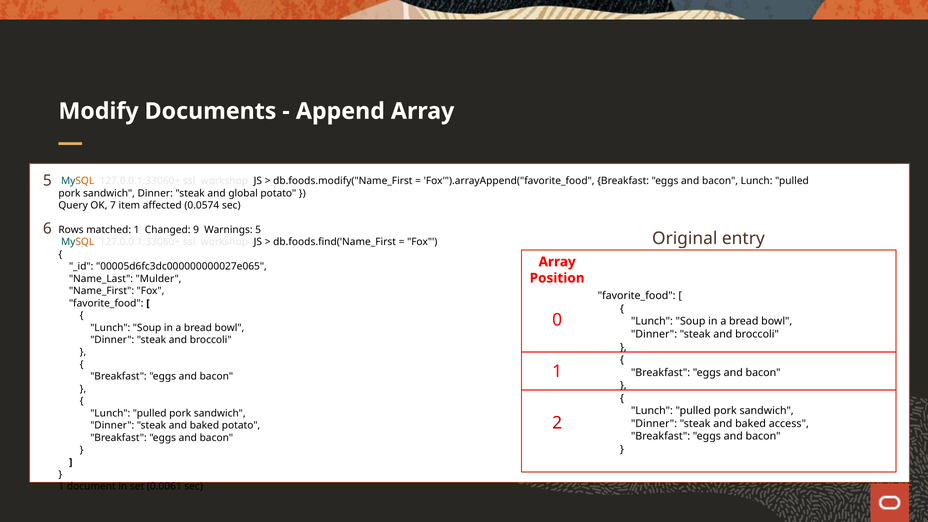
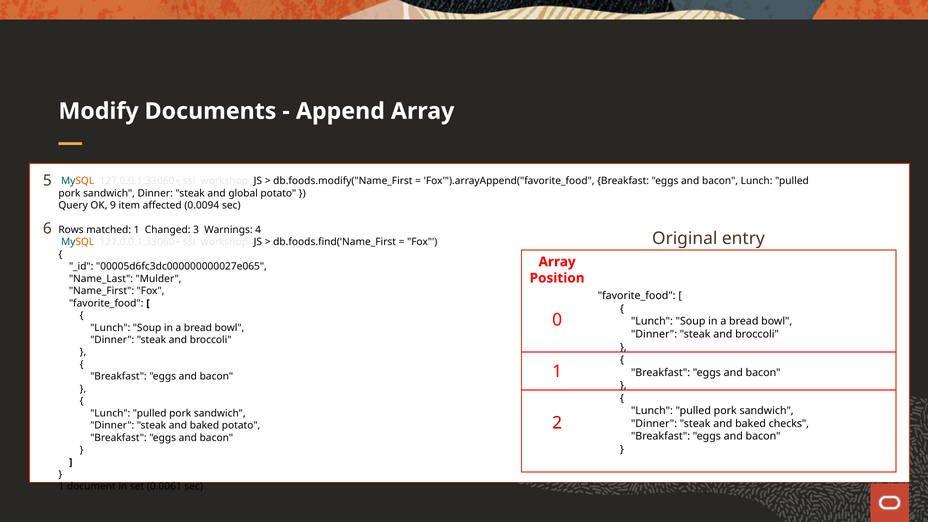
7: 7 -> 9
0.0574: 0.0574 -> 0.0094
9: 9 -> 3
Warnings 5: 5 -> 4
access: access -> checks
